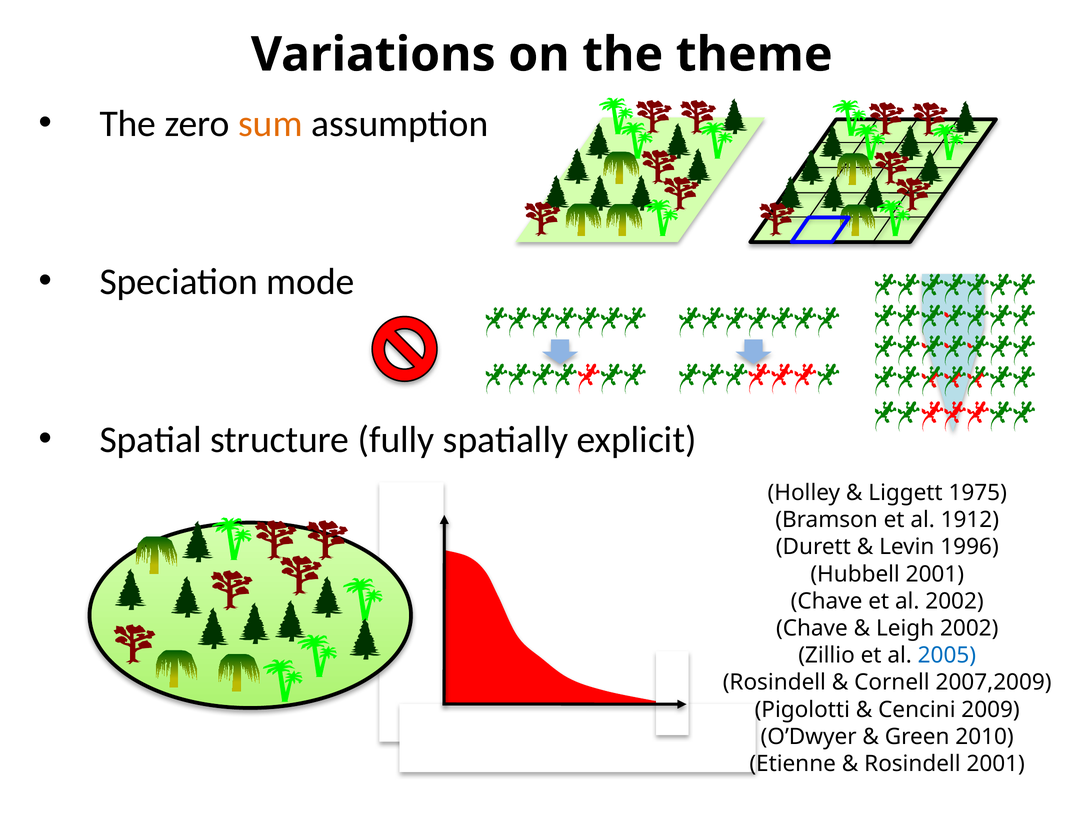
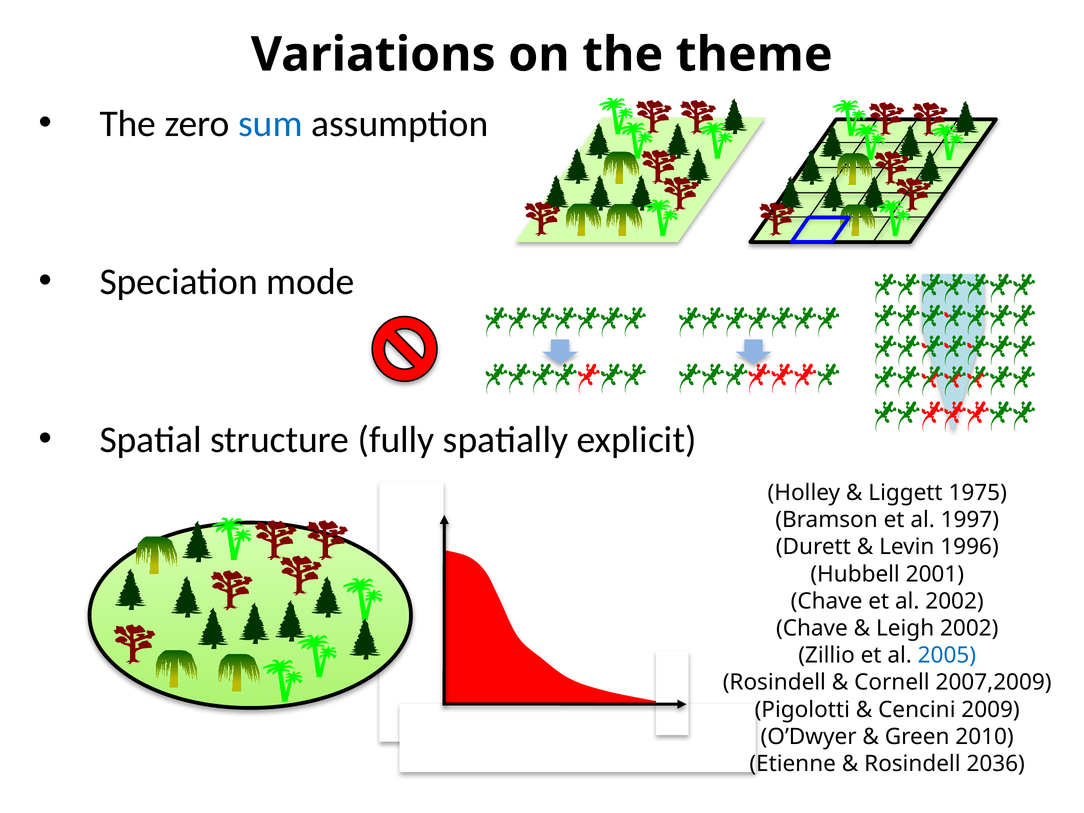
sum colour: orange -> blue
1912: 1912 -> 1997
Rosindell 2001: 2001 -> 2036
